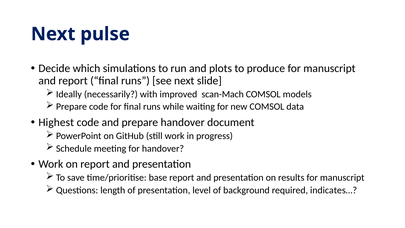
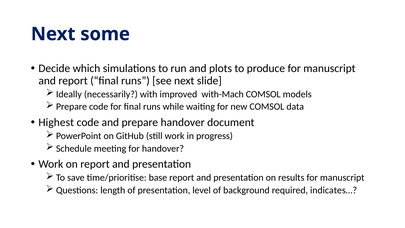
pulse: pulse -> some
scan-Mach: scan-Mach -> with-Mach
